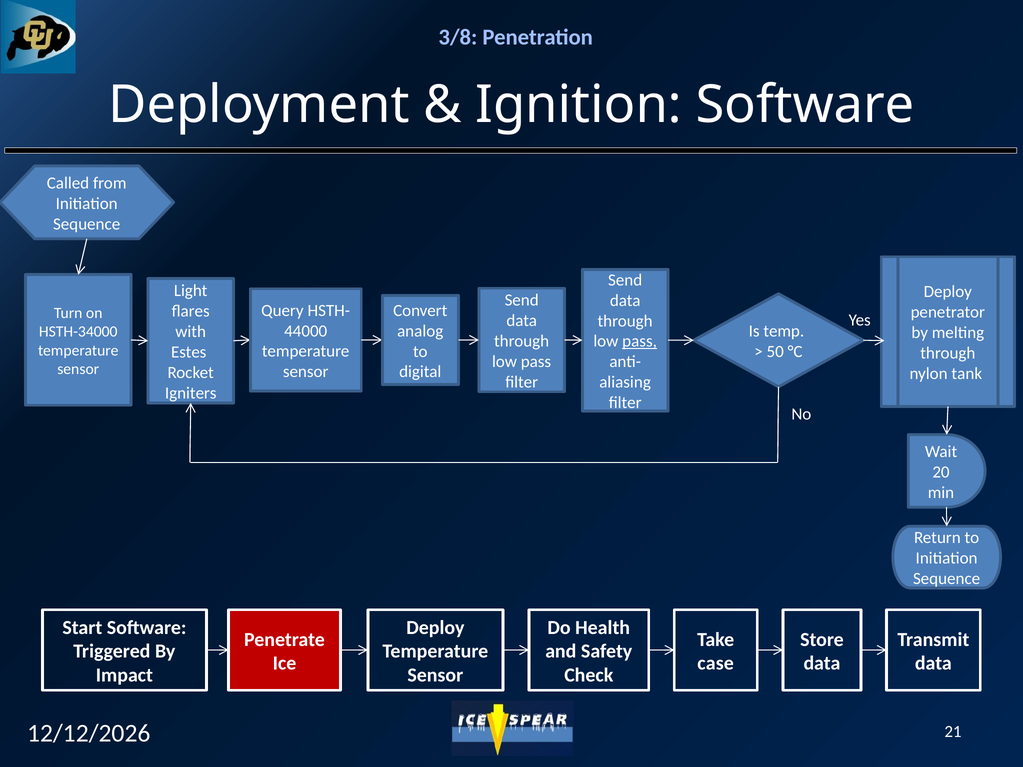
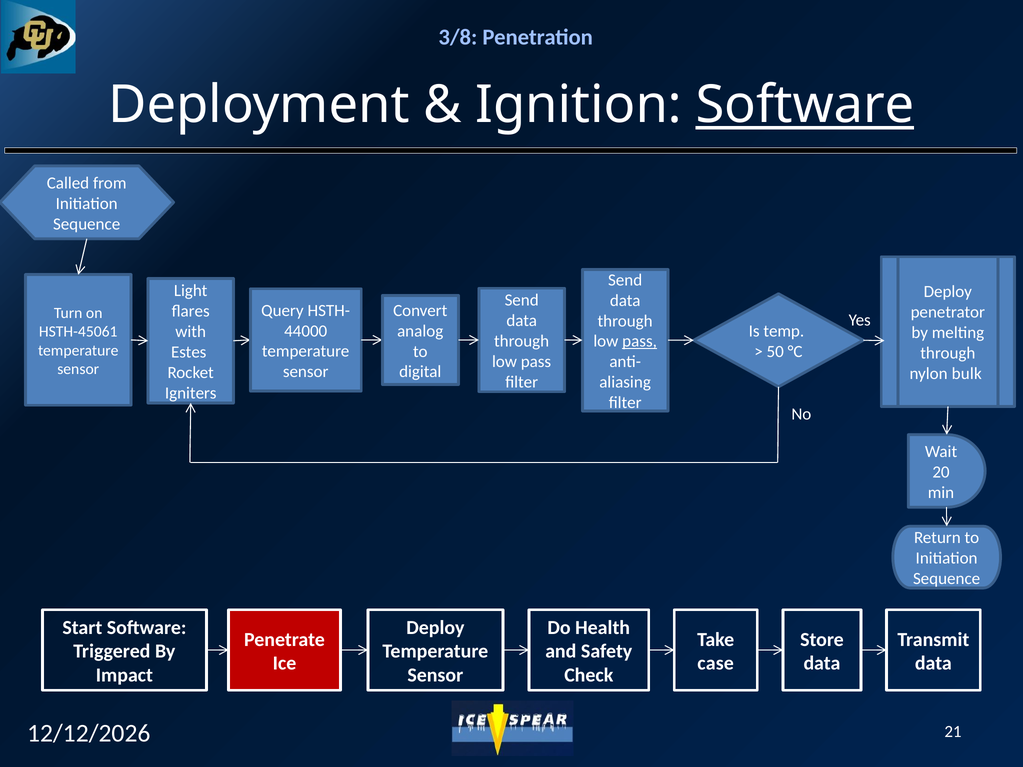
Software at (805, 105) underline: none -> present
HSTH-34000: HSTH-34000 -> HSTH-45061
tank: tank -> bulk
